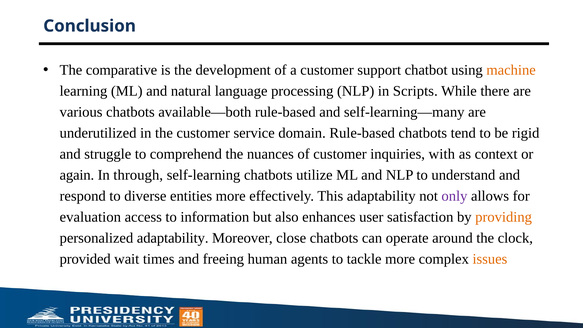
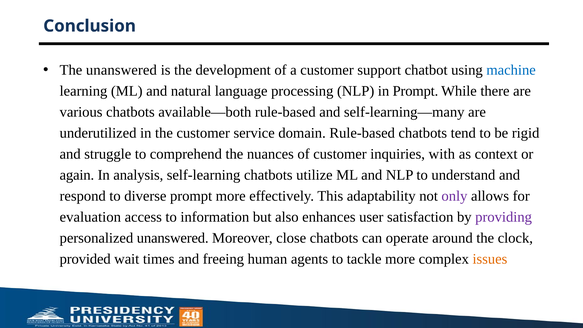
The comparative: comparative -> unanswered
machine colour: orange -> blue
in Scripts: Scripts -> Prompt
through: through -> analysis
diverse entities: entities -> prompt
providing colour: orange -> purple
personalized adaptability: adaptability -> unanswered
